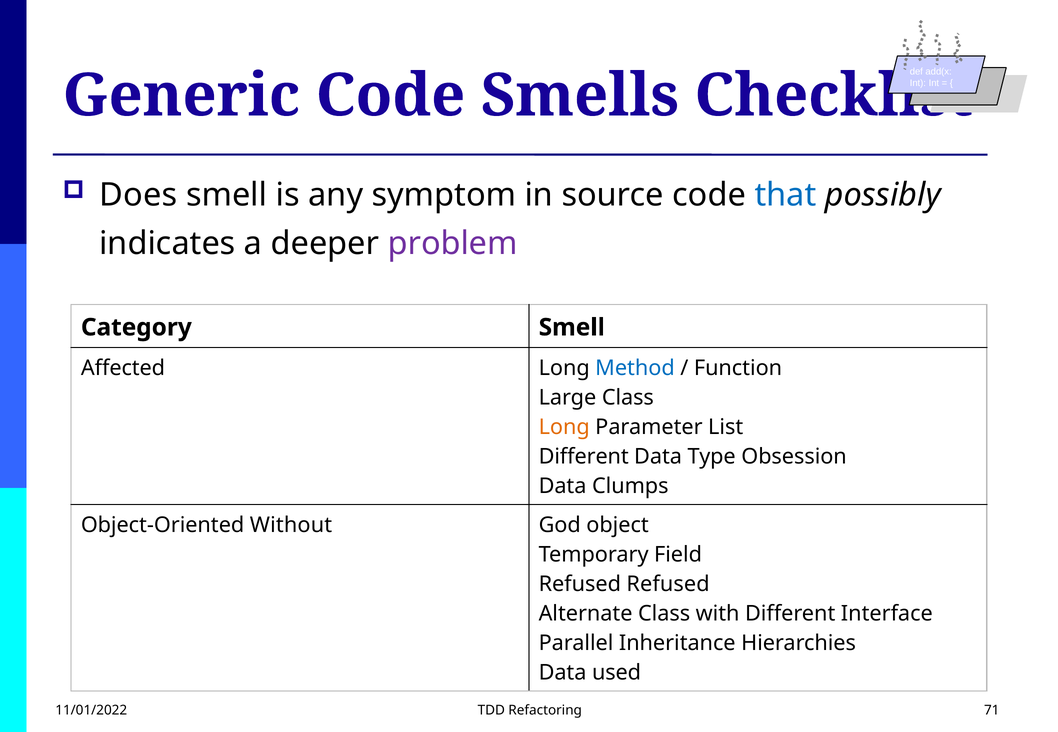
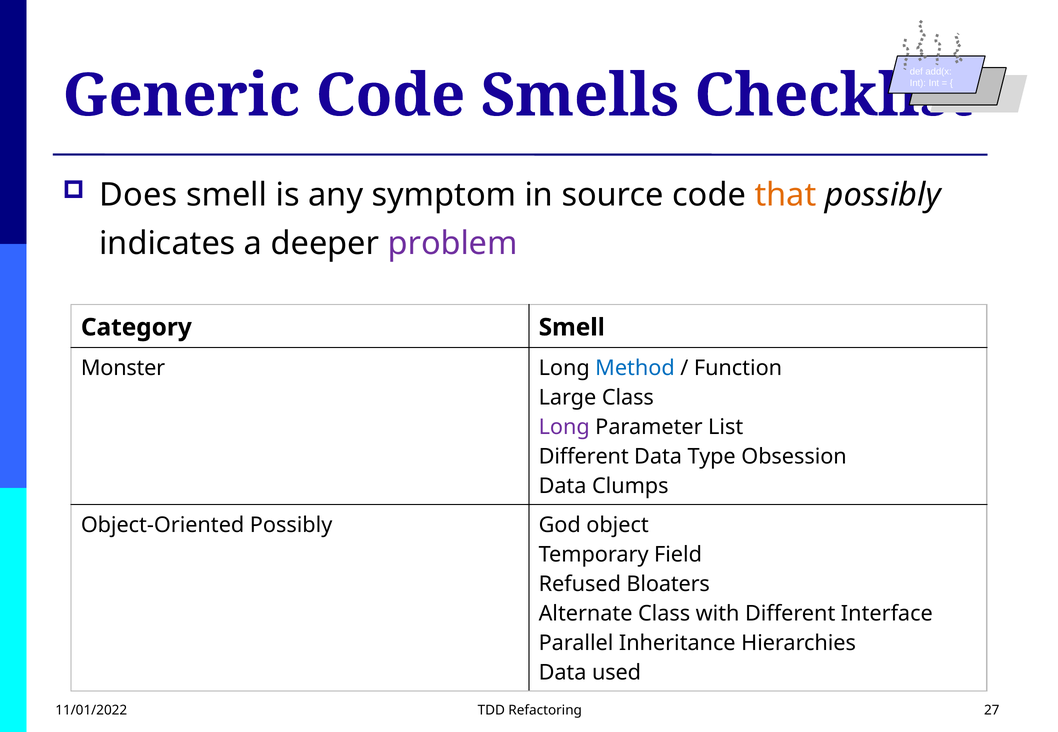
that colour: blue -> orange
Affected: Affected -> Monster
Long at (564, 427) colour: orange -> purple
Object-Oriented Without: Without -> Possibly
Refused Refused: Refused -> Bloaters
71: 71 -> 27
